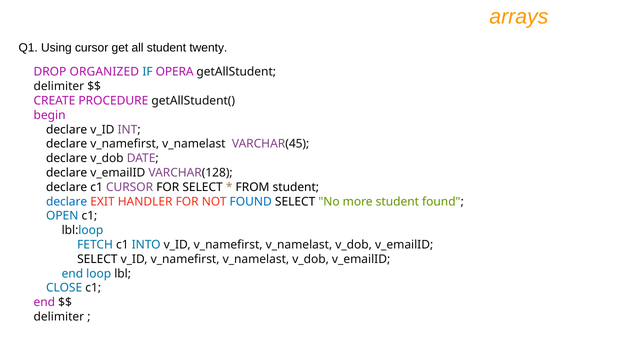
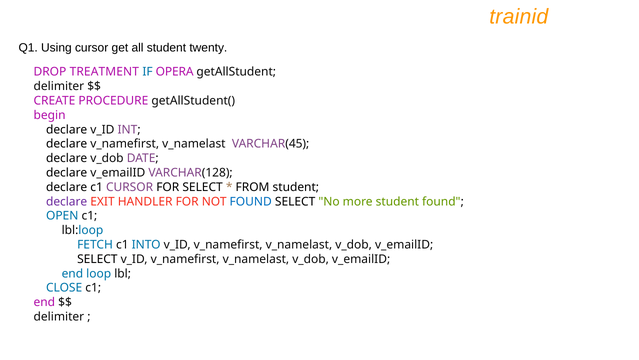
arrays: arrays -> trainid
ORGANIZED: ORGANIZED -> TREATMENT
declare at (67, 201) colour: blue -> purple
